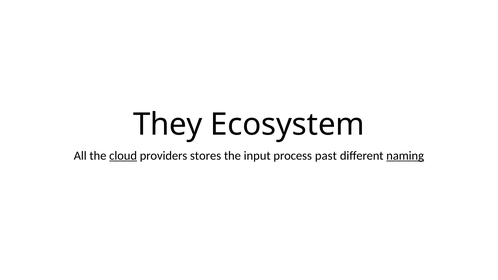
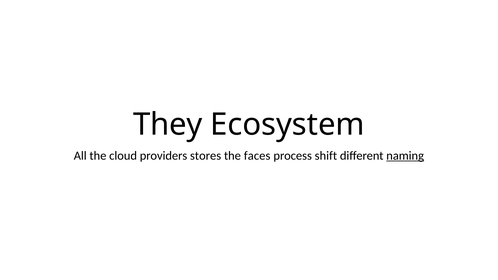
cloud underline: present -> none
input: input -> faces
past: past -> shift
